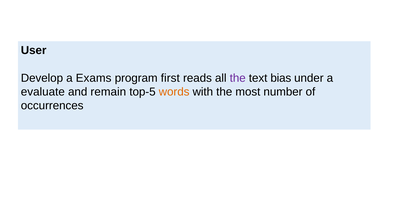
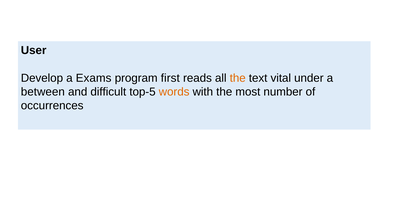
the at (238, 78) colour: purple -> orange
bias: bias -> vital
evaluate: evaluate -> between
remain: remain -> difficult
